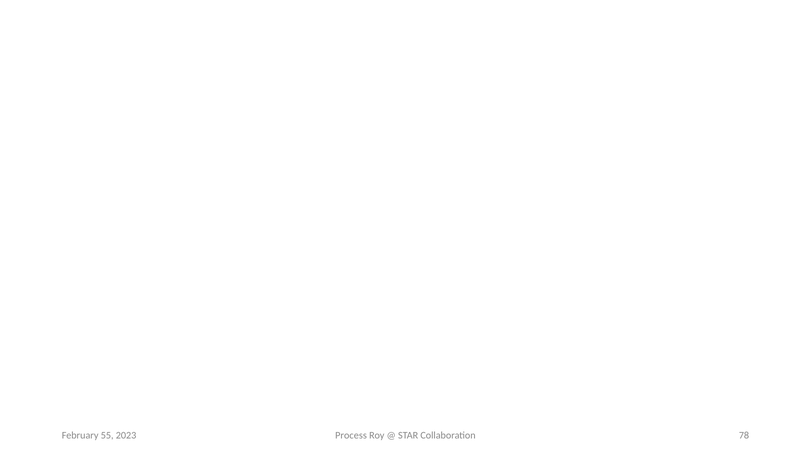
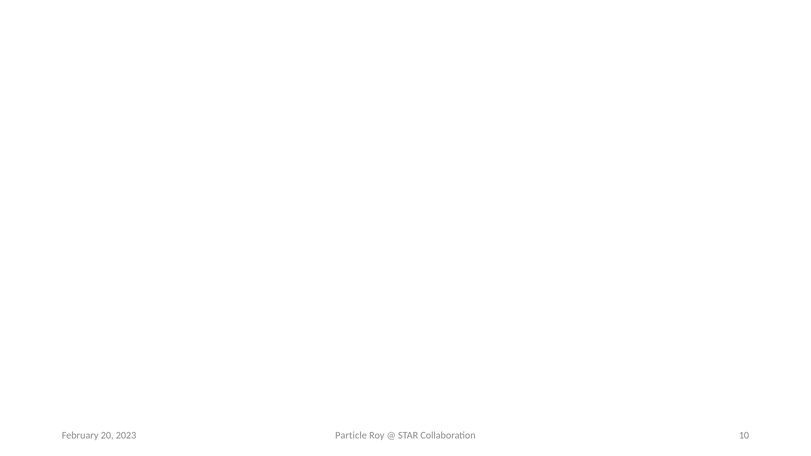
Process: Process -> Particle
78: 78 -> 10
55: 55 -> 20
